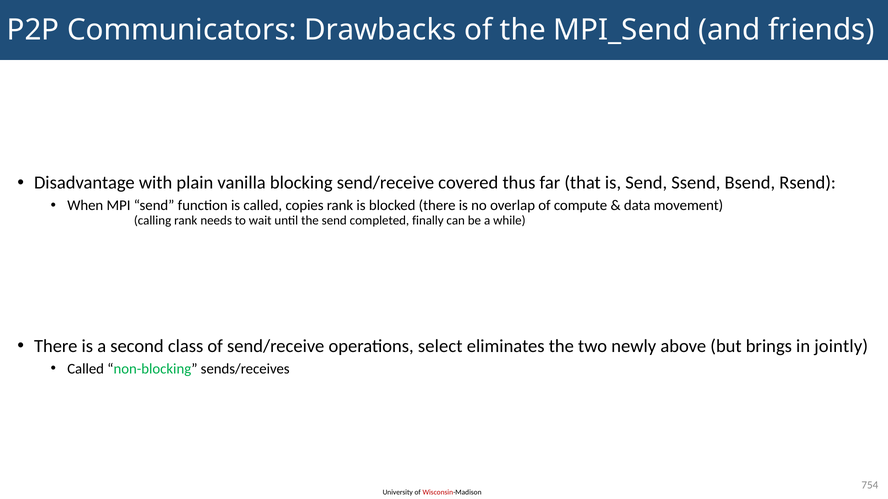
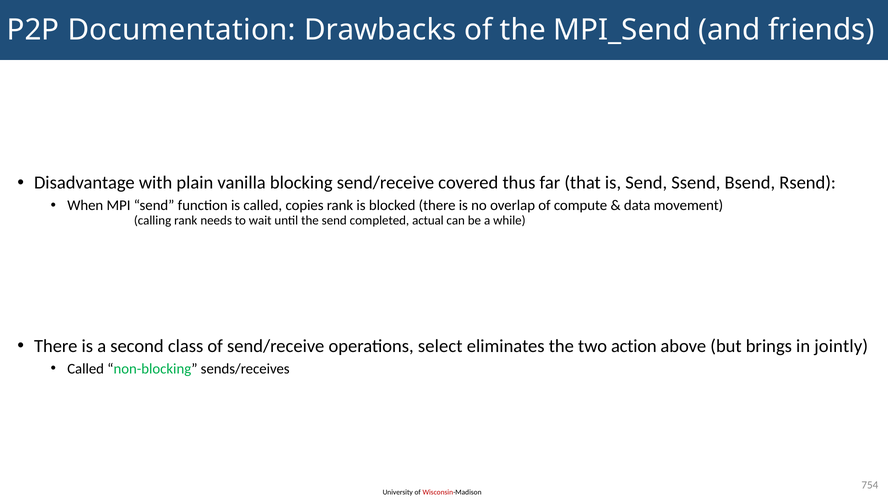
Communicators: Communicators -> Documentation
finally: finally -> actual
newly: newly -> action
